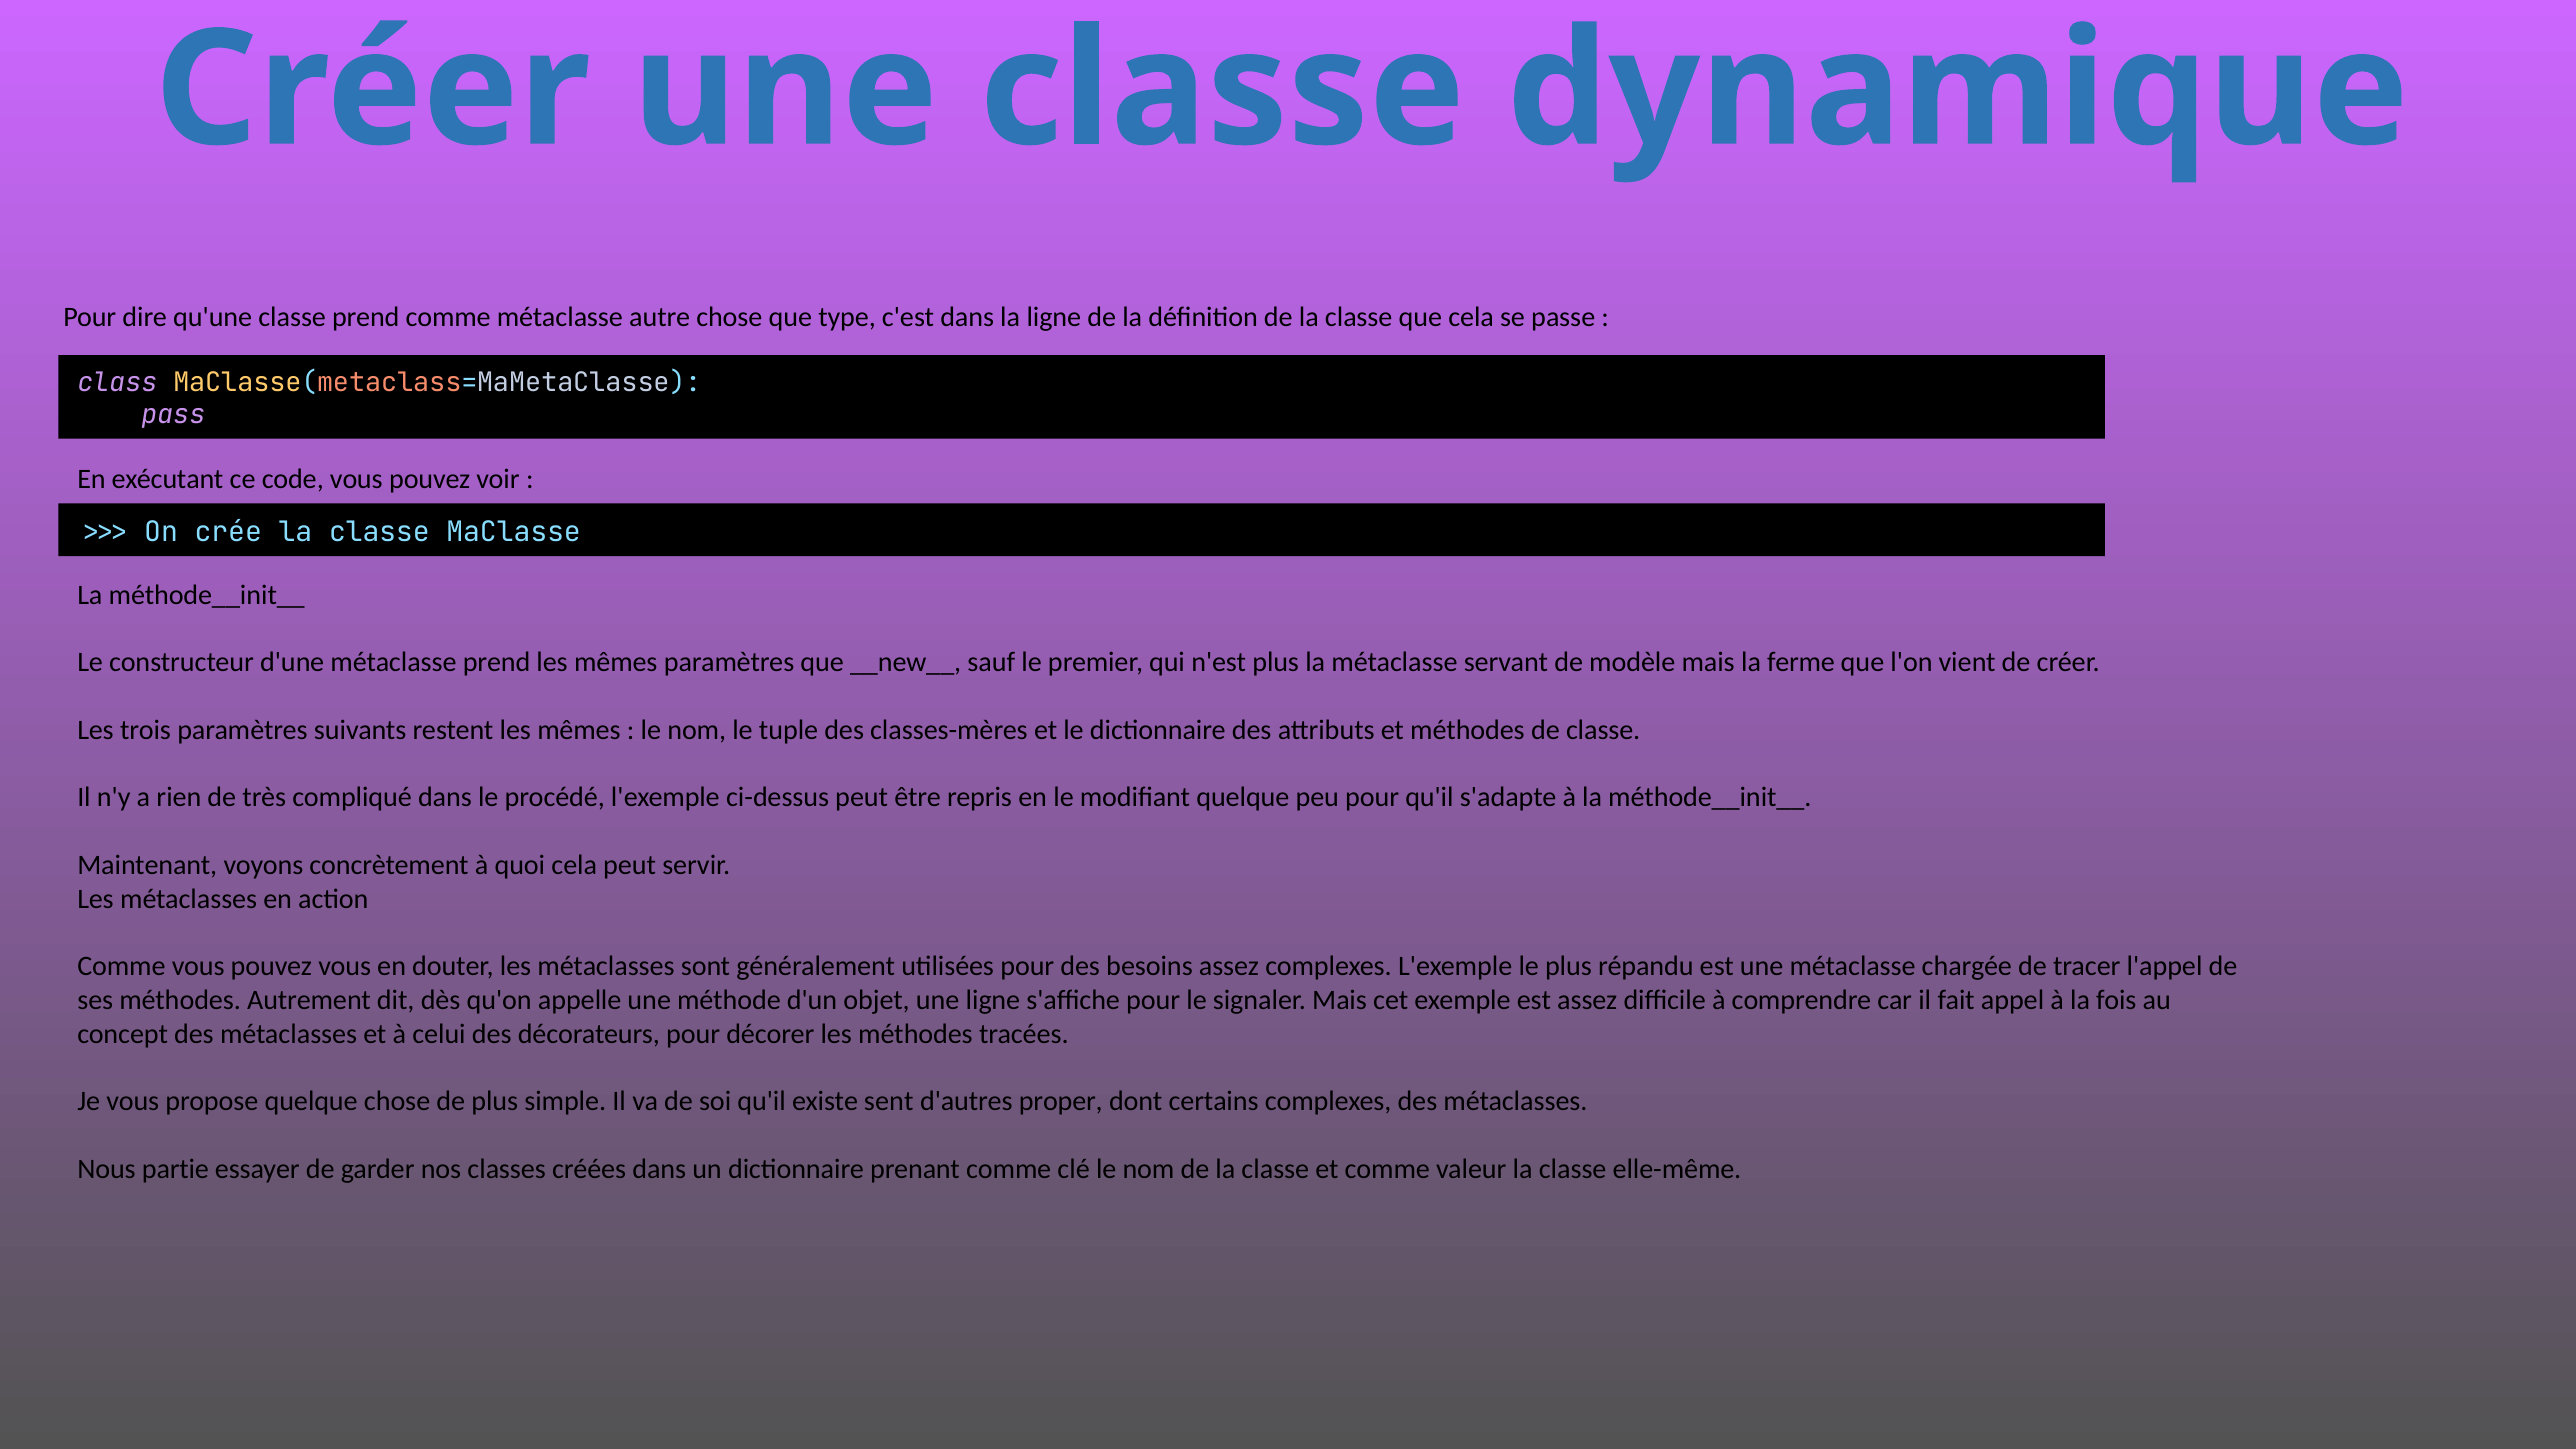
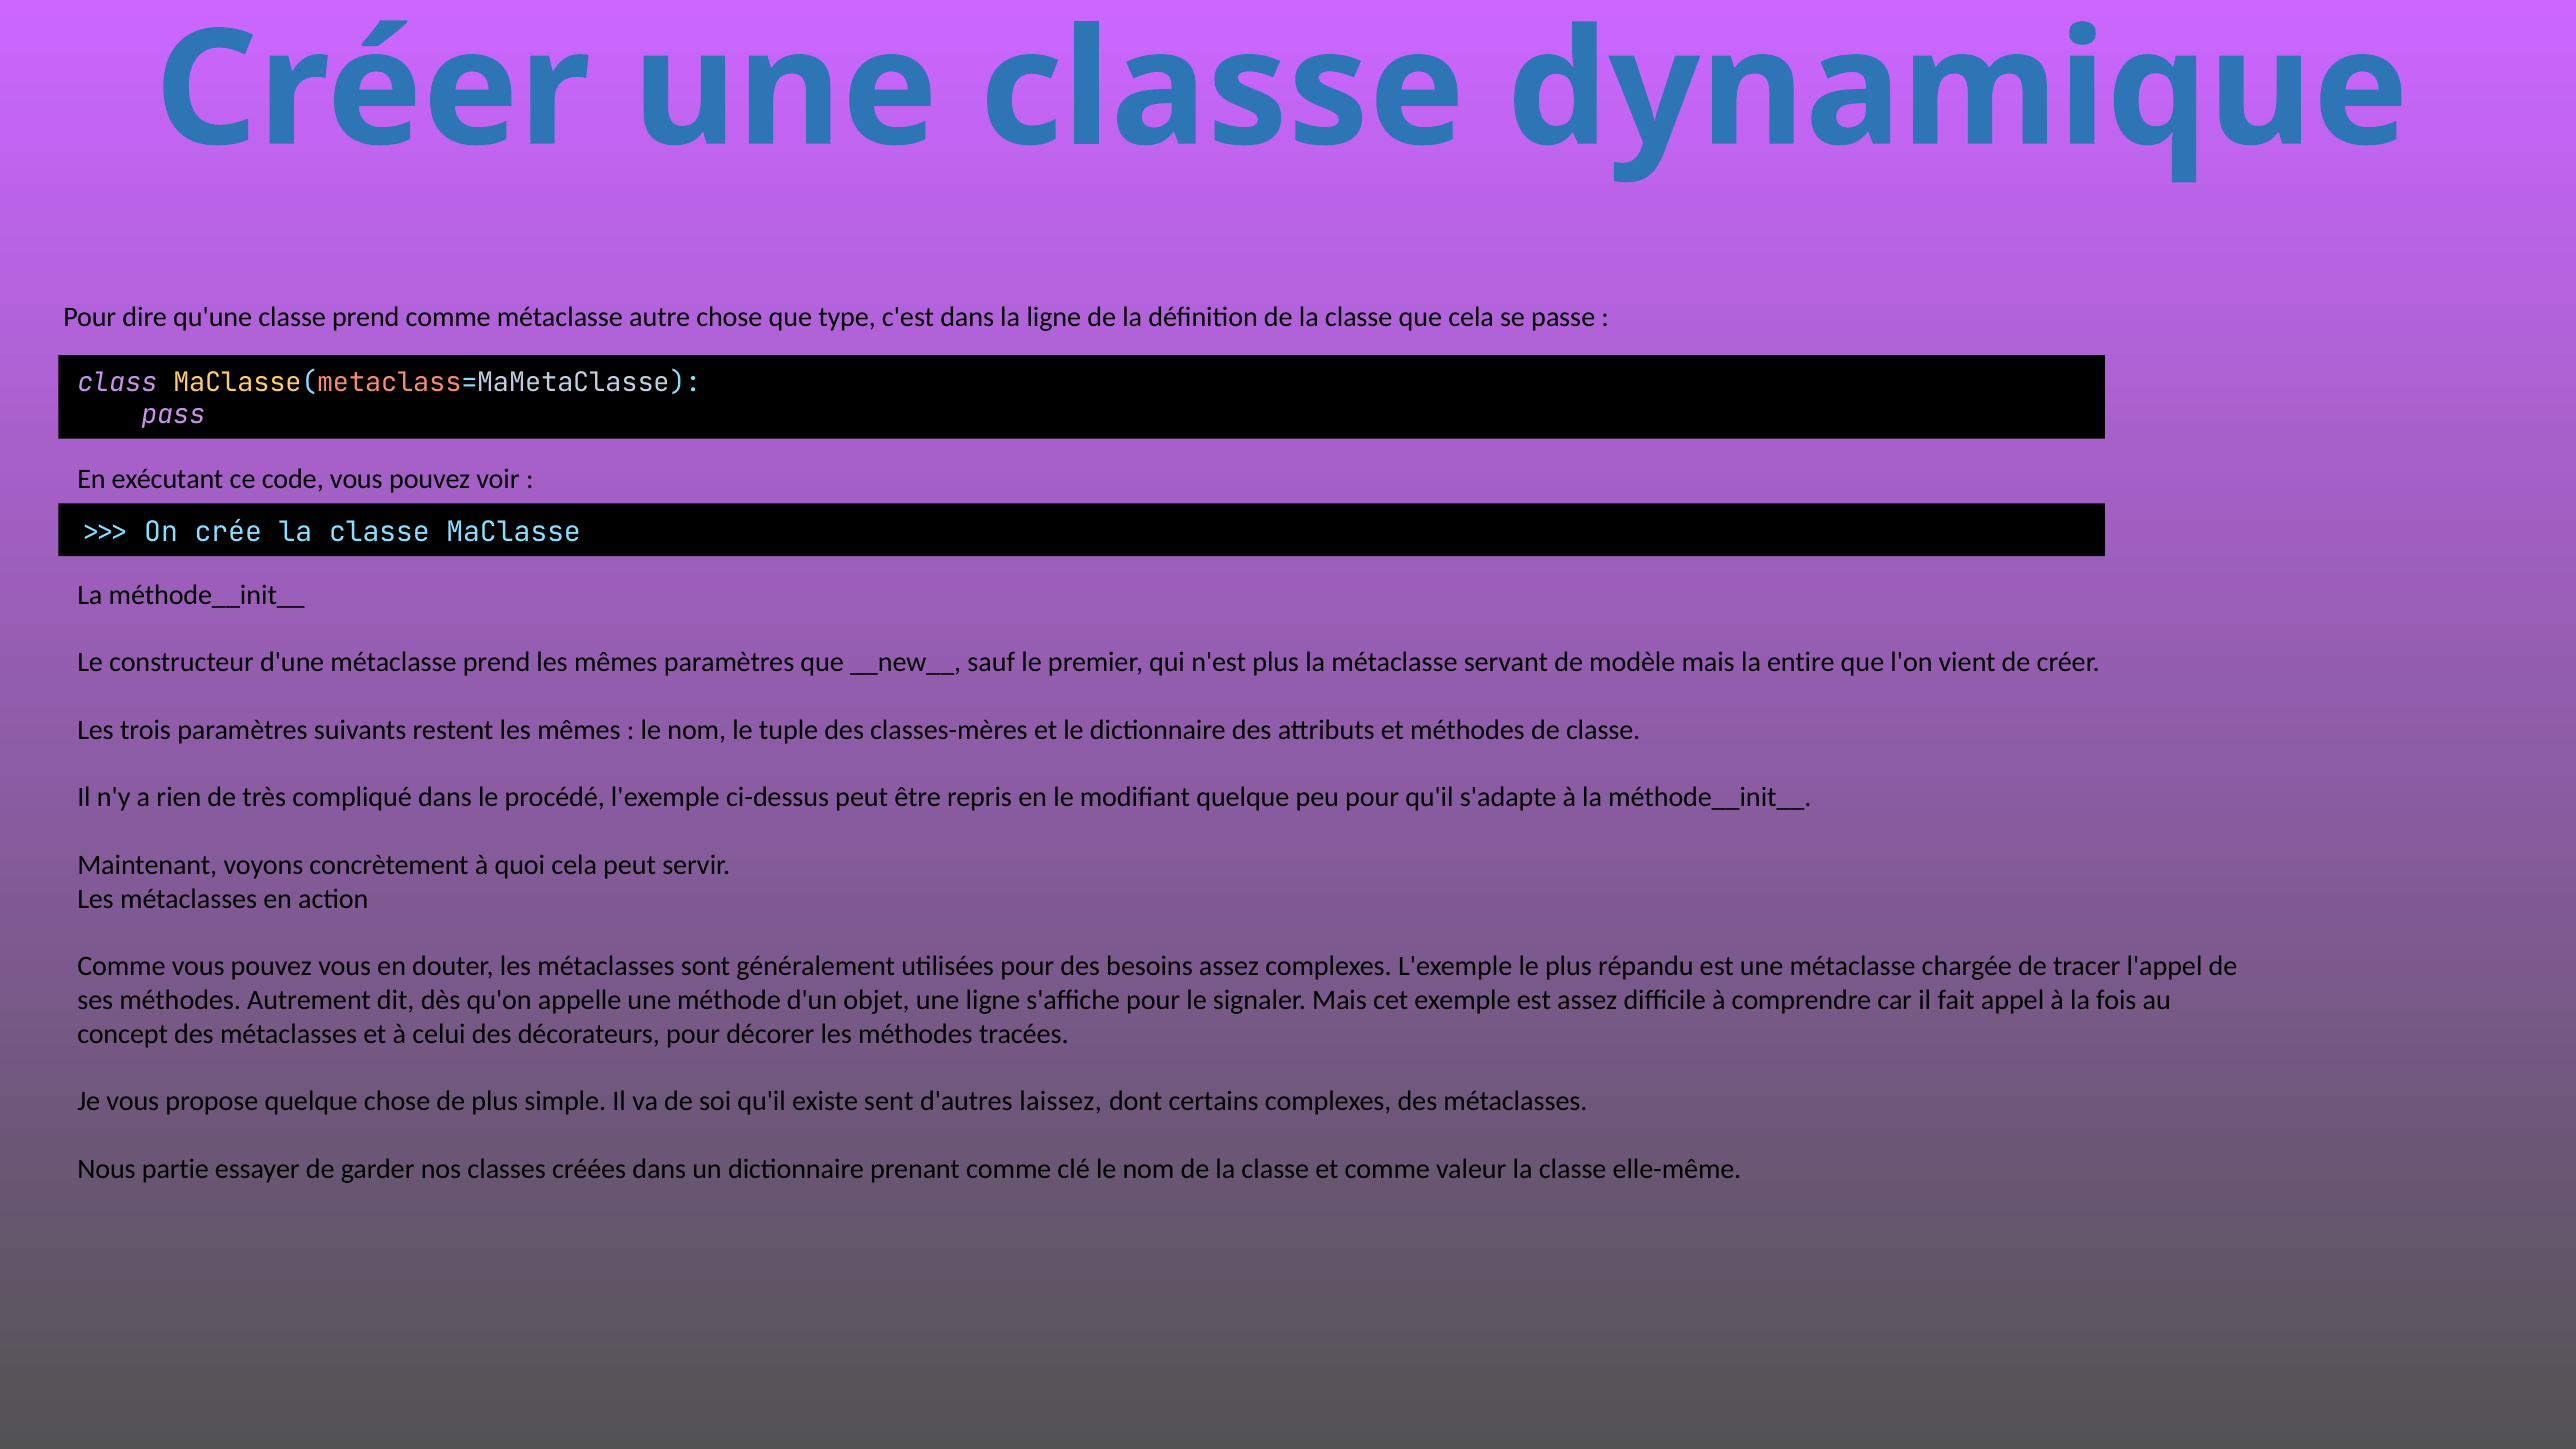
ferme: ferme -> entire
proper: proper -> laissez
